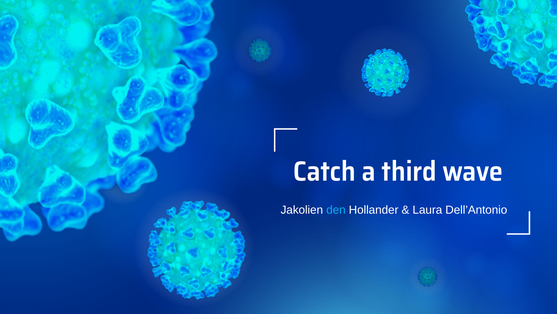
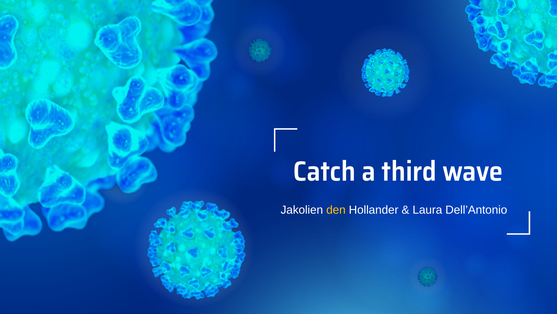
den colour: light blue -> yellow
